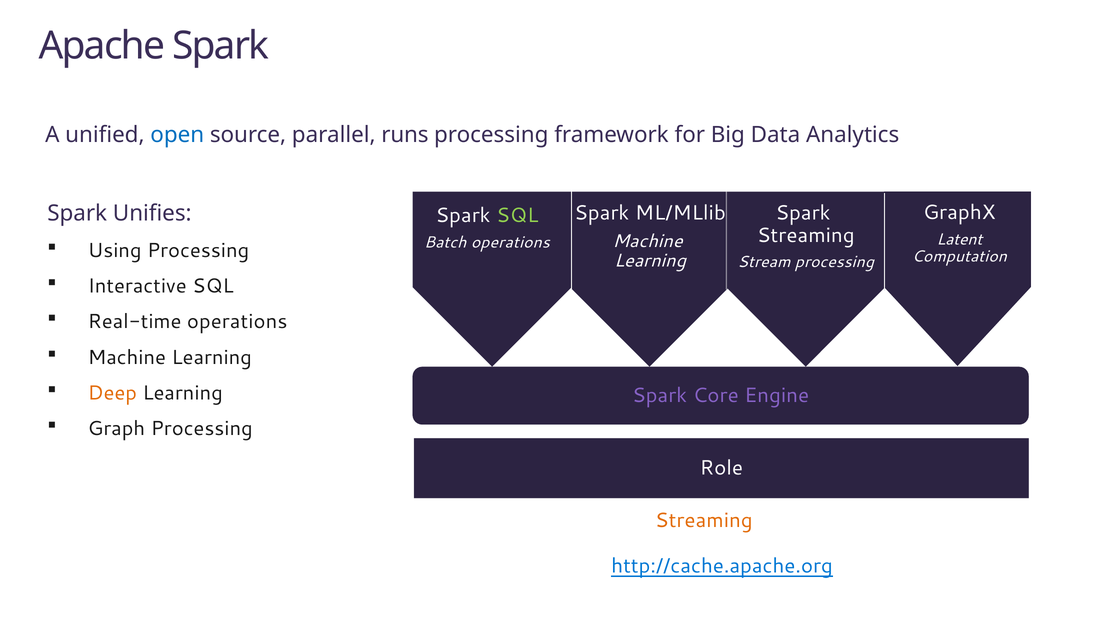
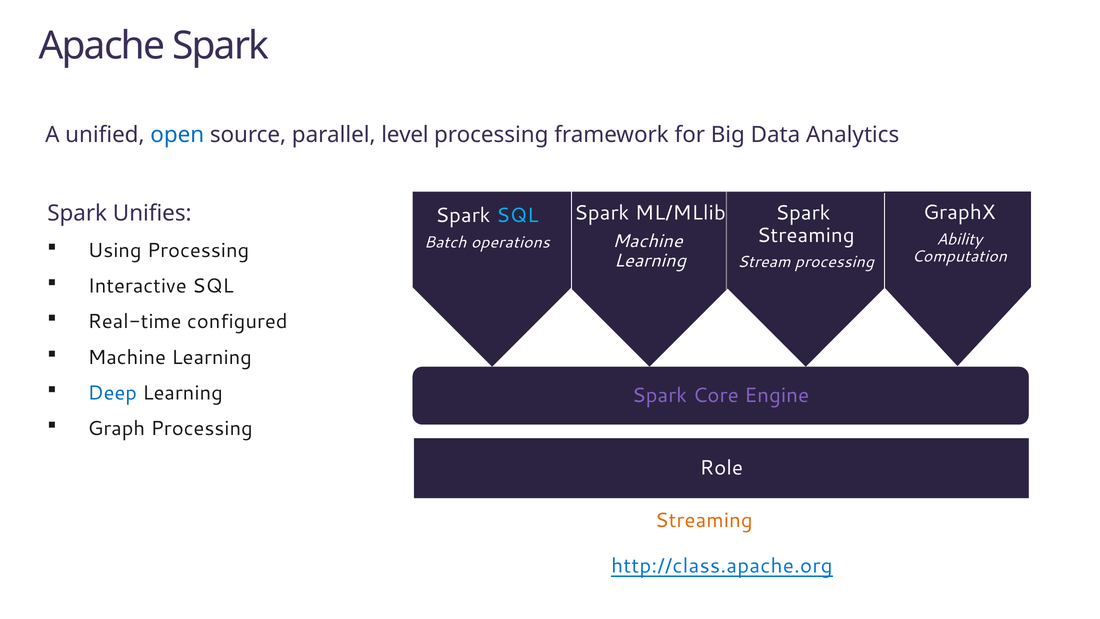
runs: runs -> level
SQL at (517, 216) colour: light green -> light blue
Latent: Latent -> Ability
Real-time operations: operations -> configured
Deep colour: orange -> blue
http://cache.apache.org: http://cache.apache.org -> http://class.apache.org
